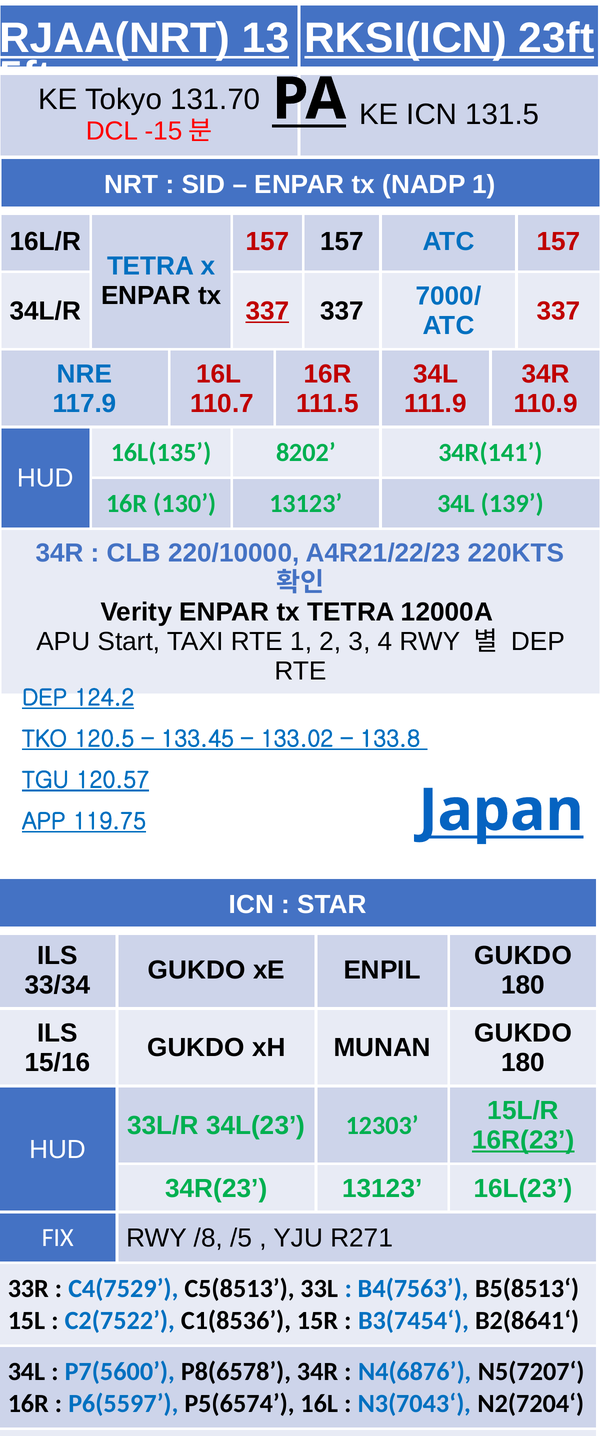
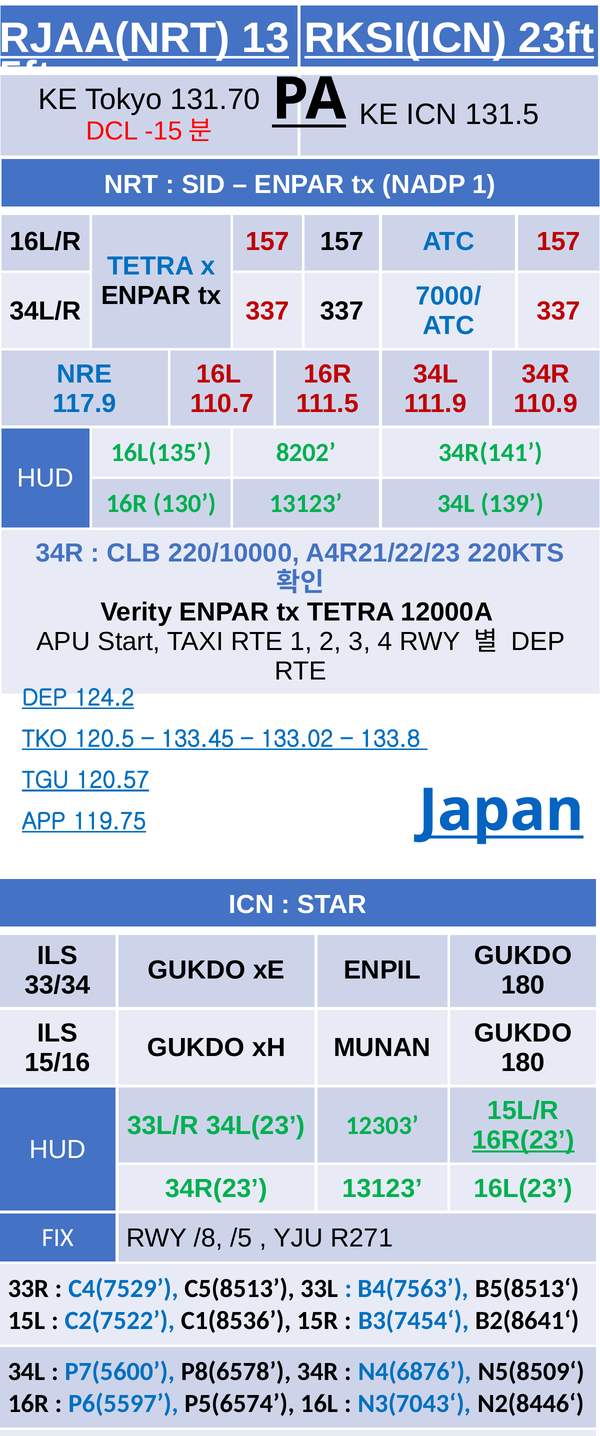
337 at (267, 311) underline: present -> none
N5(7207‘: N5(7207‘ -> N5(8509‘
N2(7204‘: N2(7204‘ -> N2(8446‘
